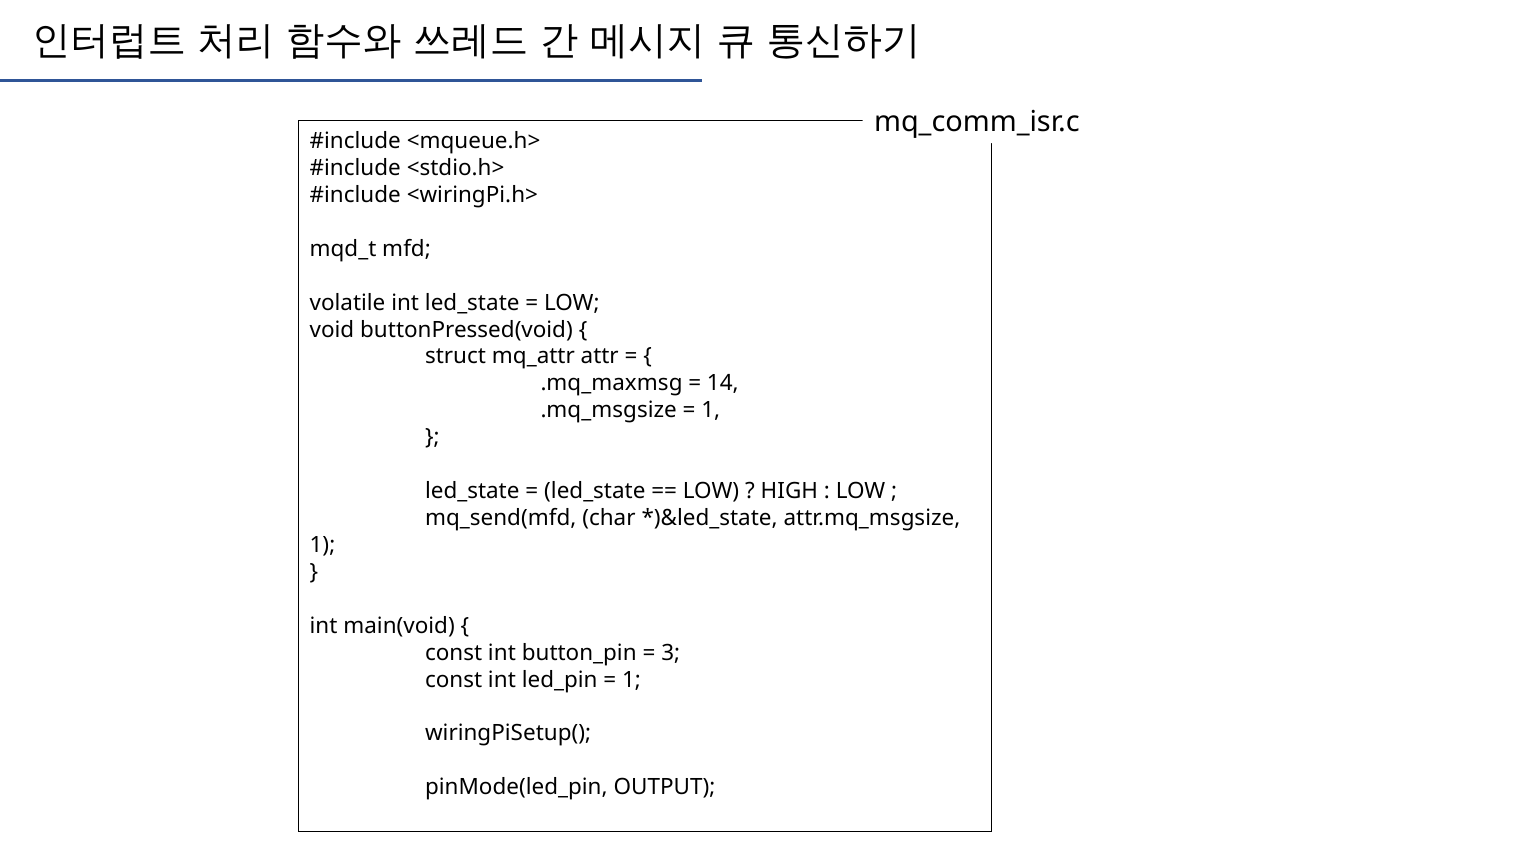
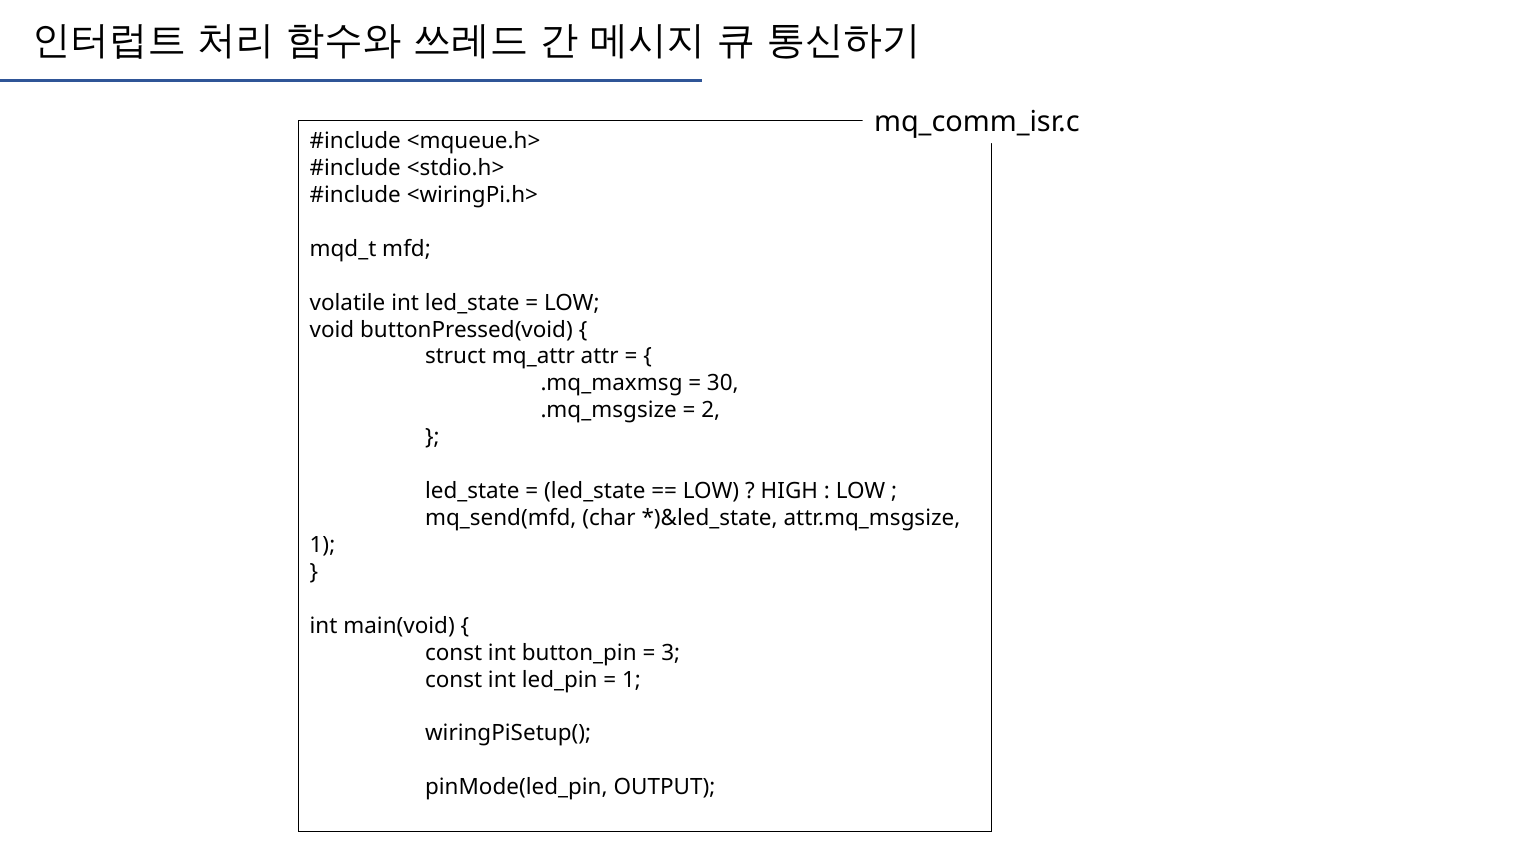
14: 14 -> 30
1 at (711, 411): 1 -> 2
